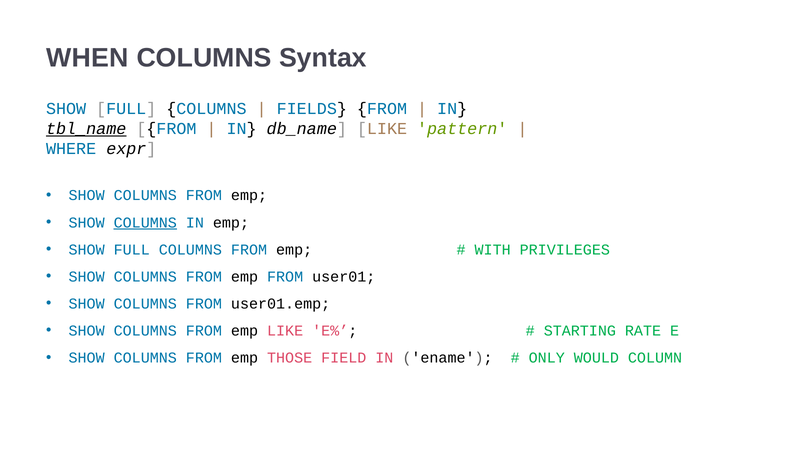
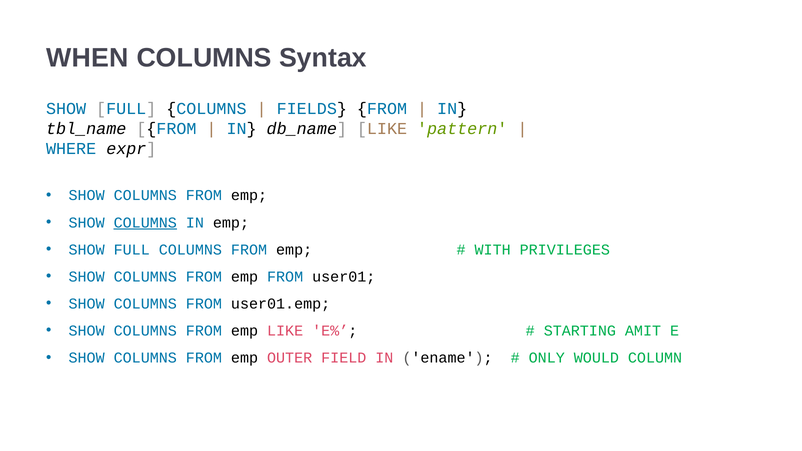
tbl_name underline: present -> none
RATE: RATE -> AMIT
THOSE: THOSE -> OUTER
